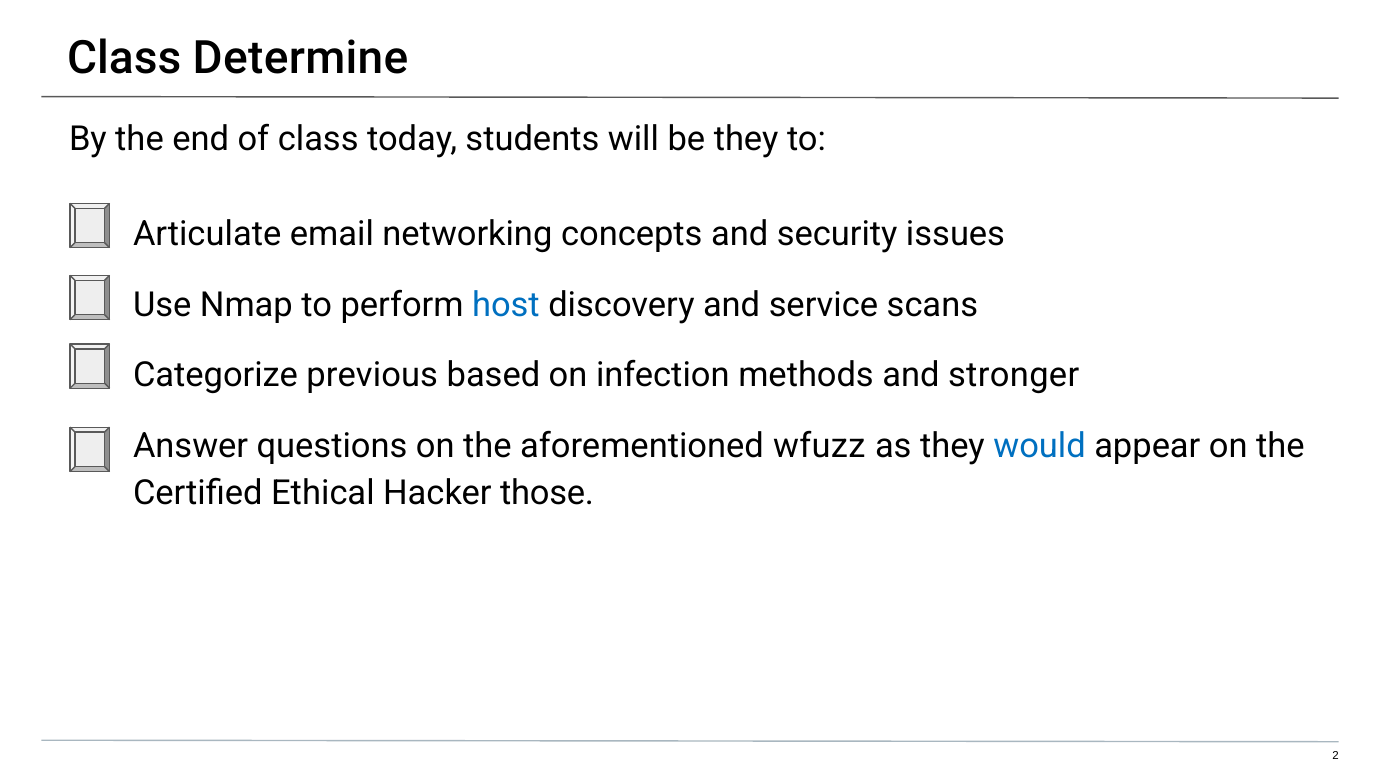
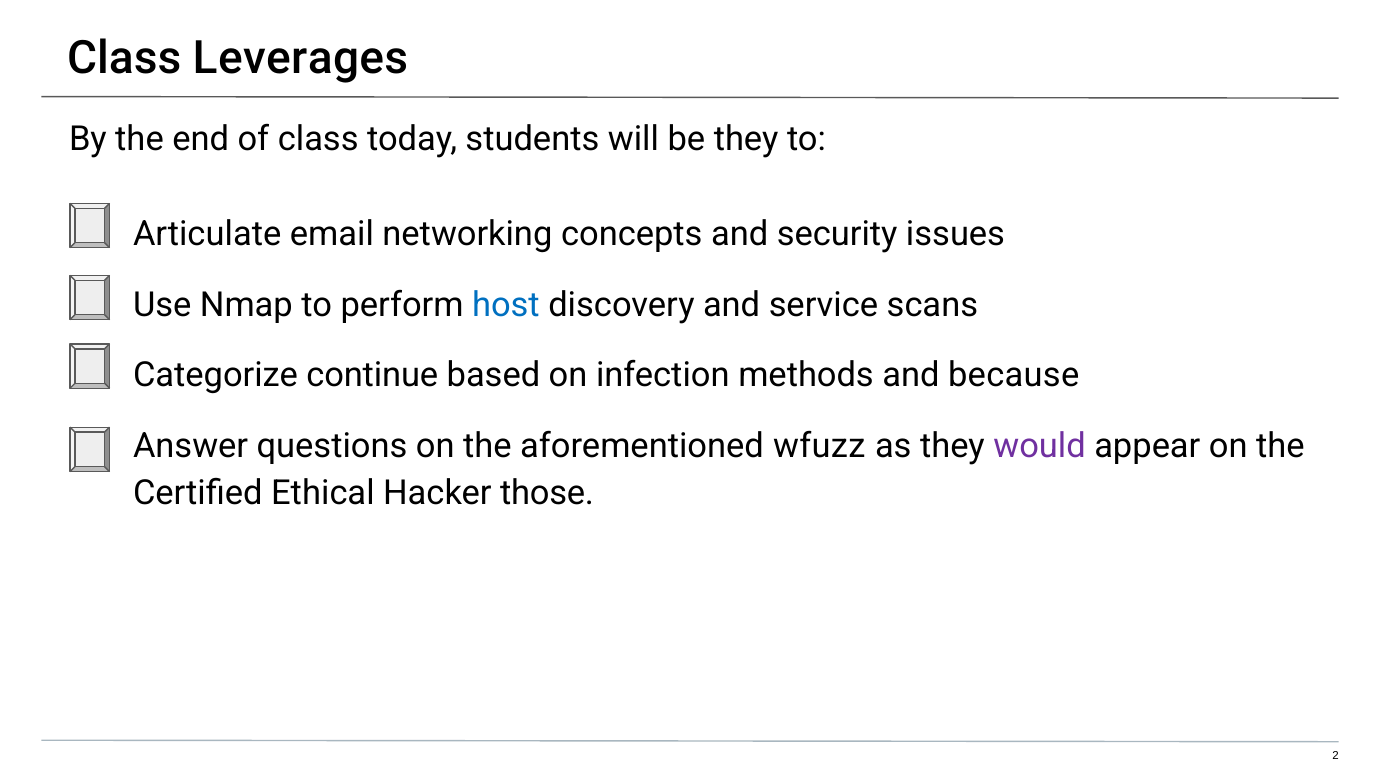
Determine: Determine -> Leverages
previous: previous -> continue
stronger: stronger -> because
would colour: blue -> purple
